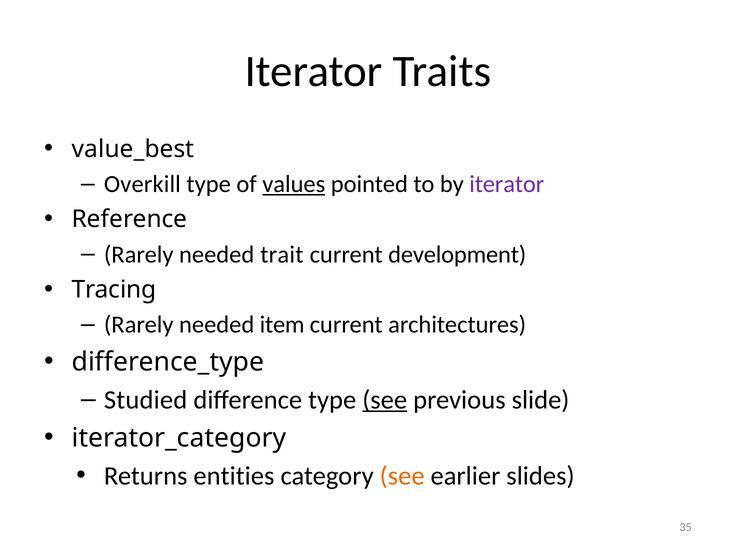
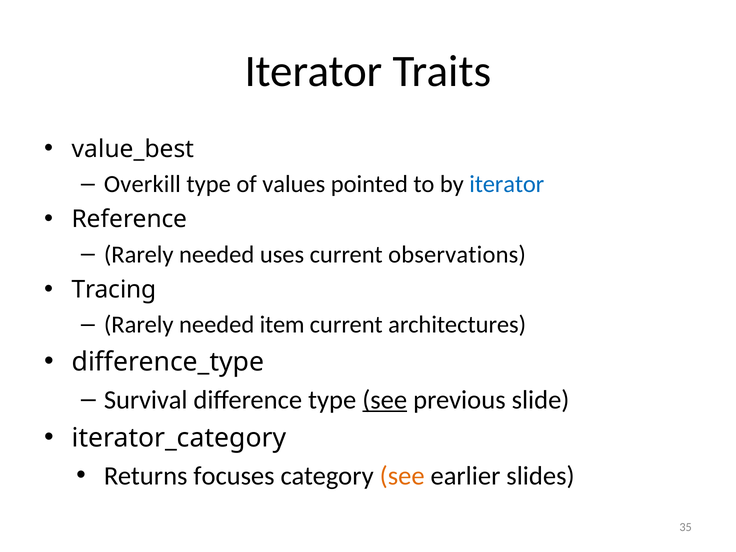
values underline: present -> none
iterator at (507, 184) colour: purple -> blue
trait: trait -> uses
development: development -> observations
Studied: Studied -> Survival
entities: entities -> focuses
